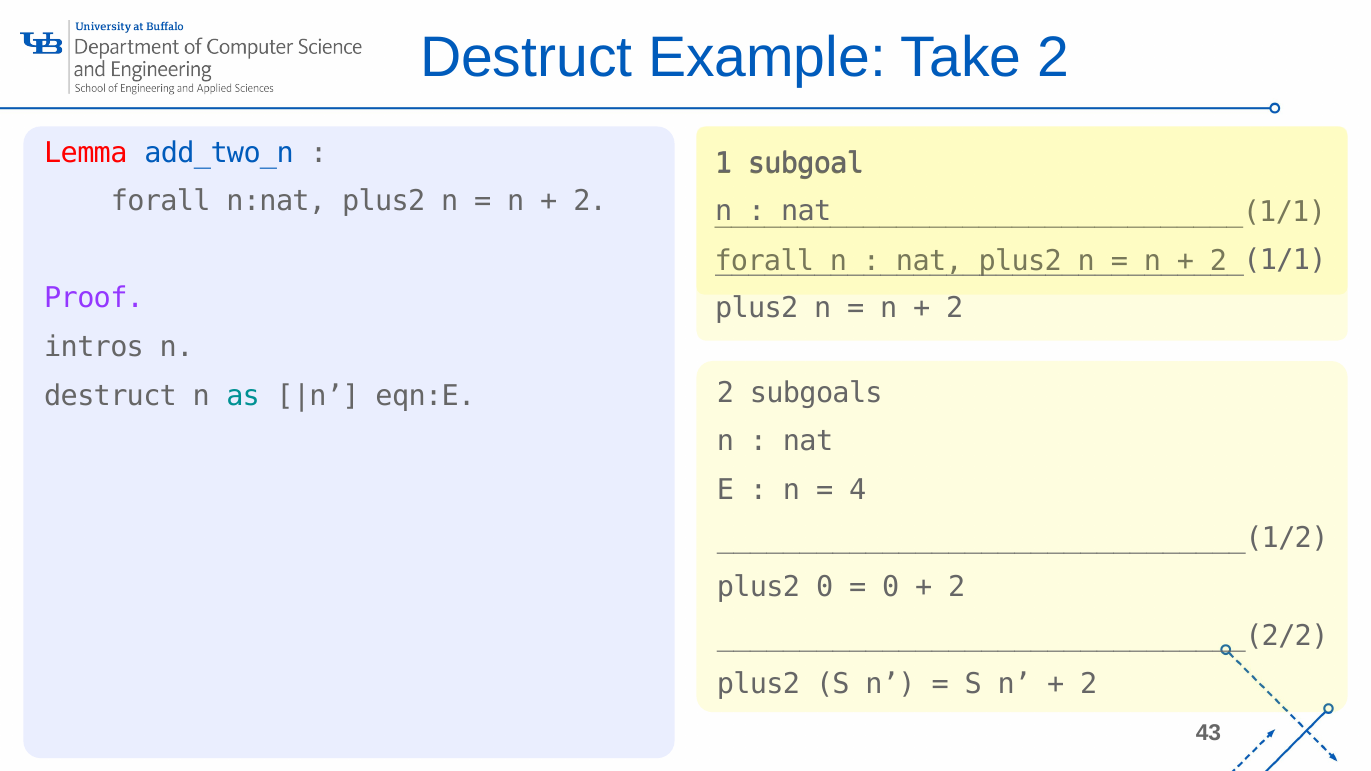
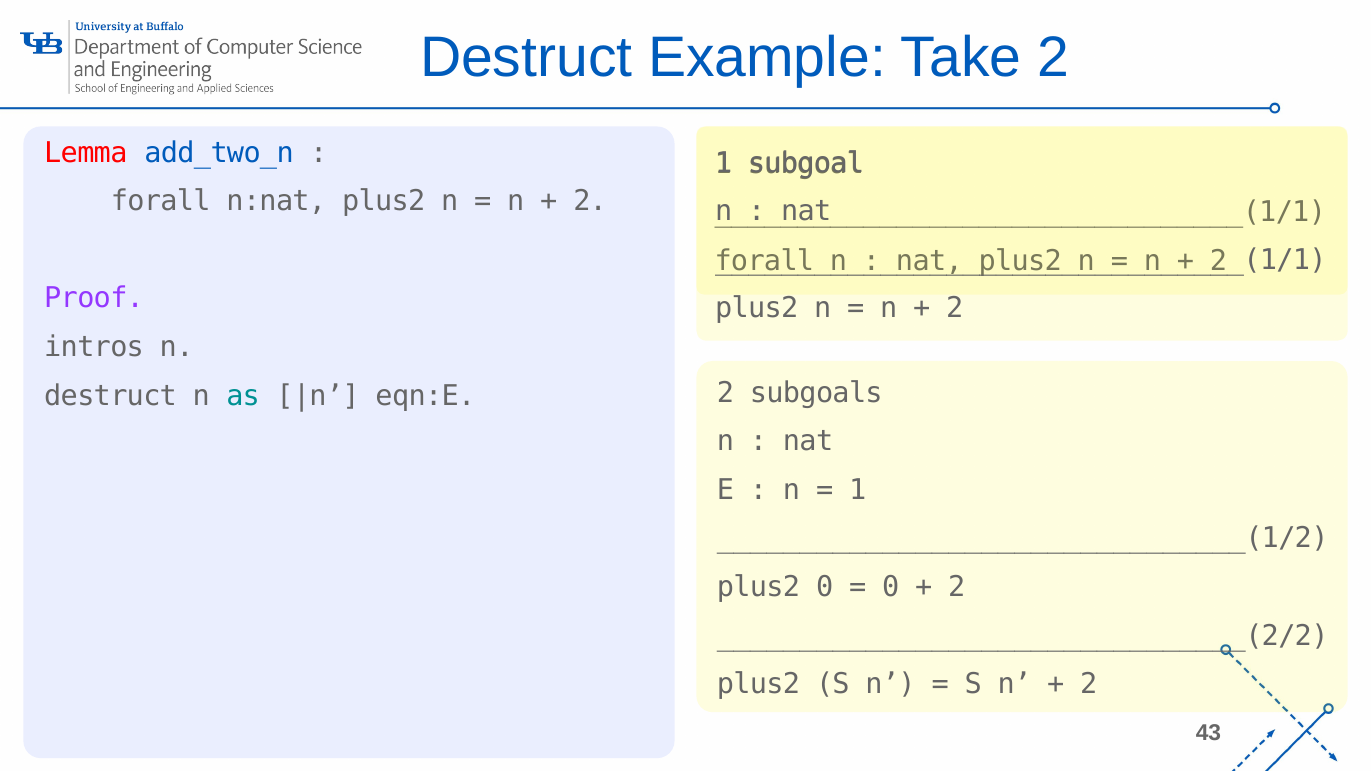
4 at (858, 490): 4 -> 1
